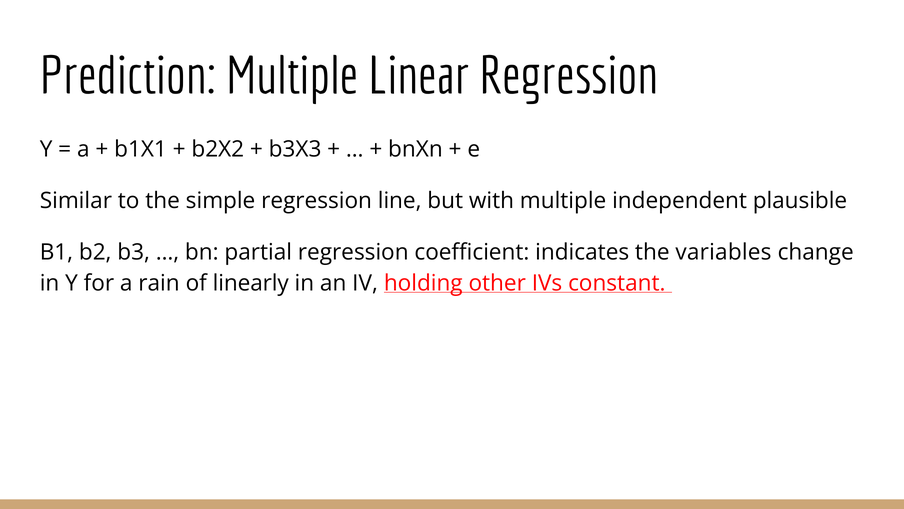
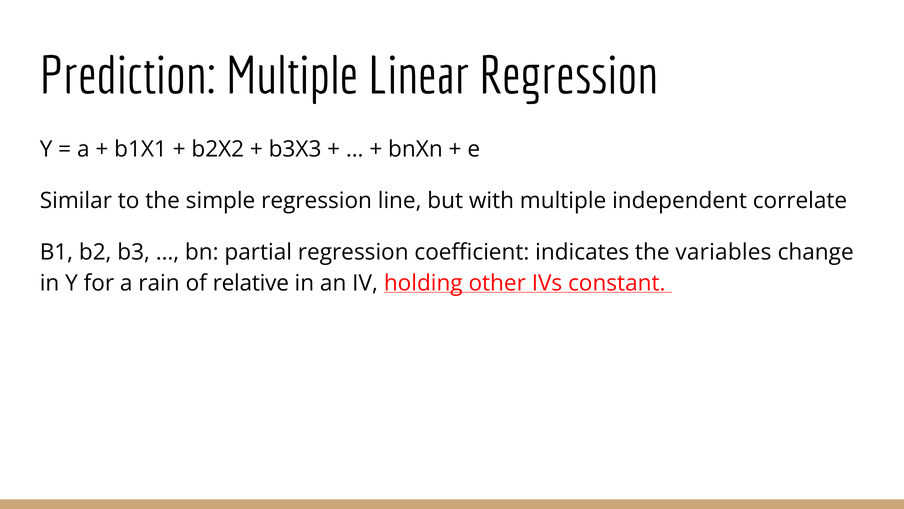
plausible: plausible -> correlate
linearly: linearly -> relative
